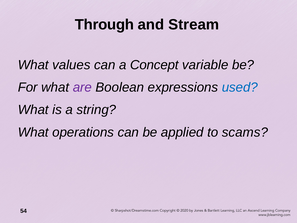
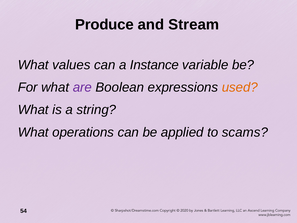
Through: Through -> Produce
Concept: Concept -> Instance
used colour: blue -> orange
